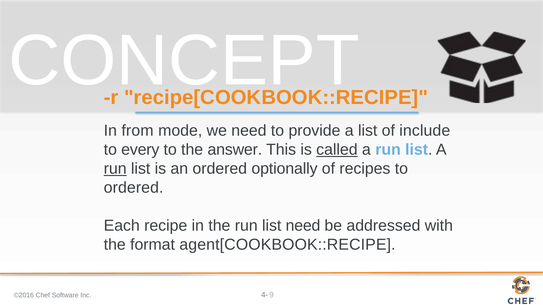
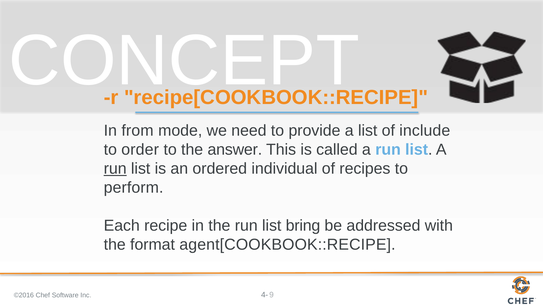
every: every -> order
called underline: present -> none
optionally: optionally -> individual
ordered at (134, 188): ordered -> perform
list need: need -> bring
